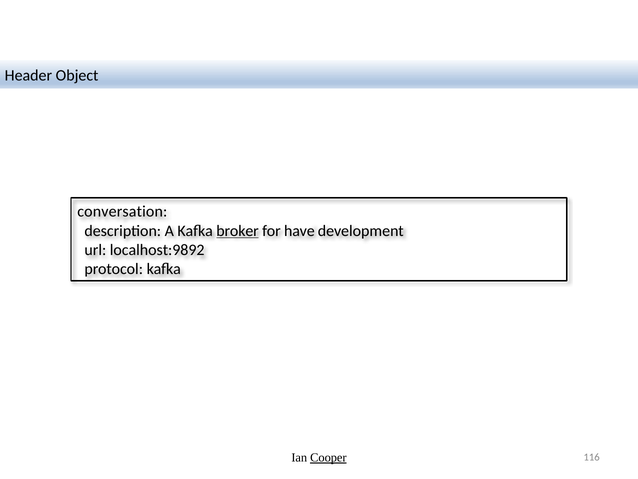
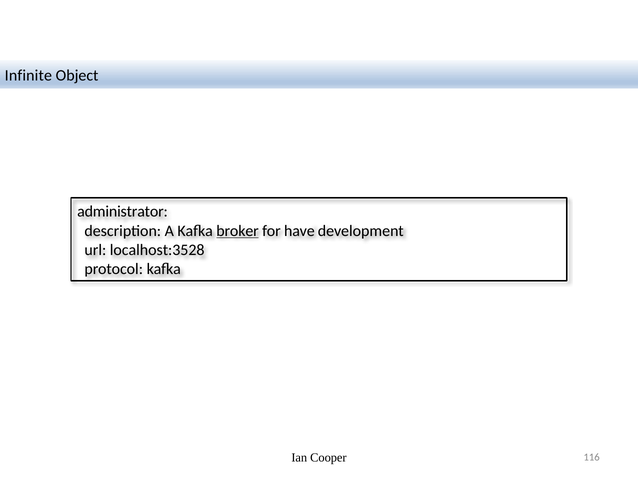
Header: Header -> Infinite
conversation: conversation -> administrator
localhost:9892: localhost:9892 -> localhost:3528
Cooper underline: present -> none
